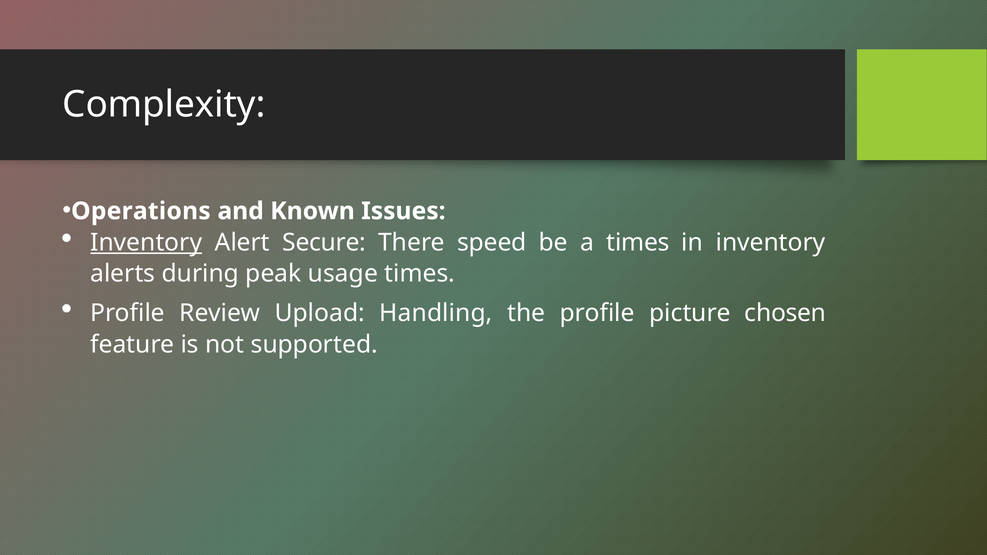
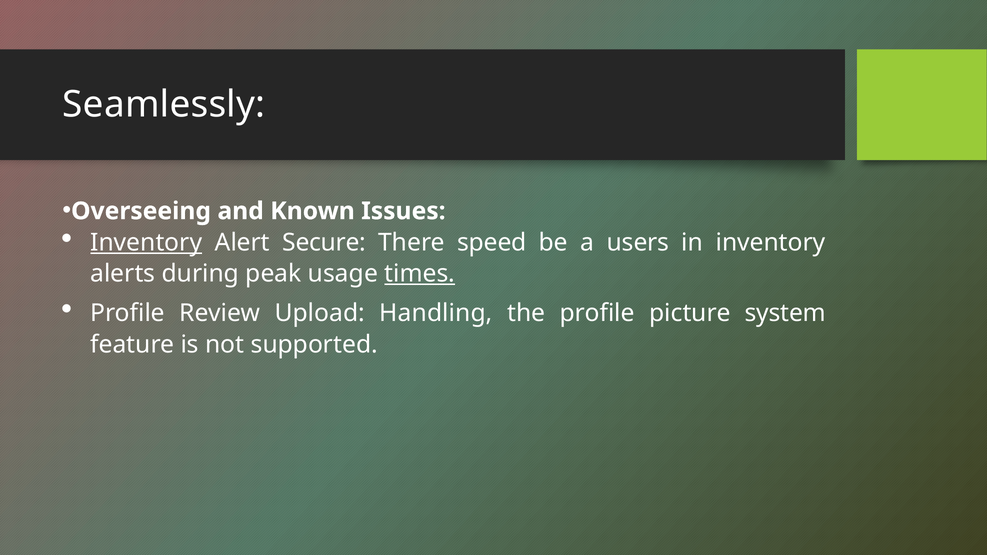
Complexity: Complexity -> Seamlessly
Operations: Operations -> Overseeing
a times: times -> users
times at (420, 274) underline: none -> present
chosen: chosen -> system
